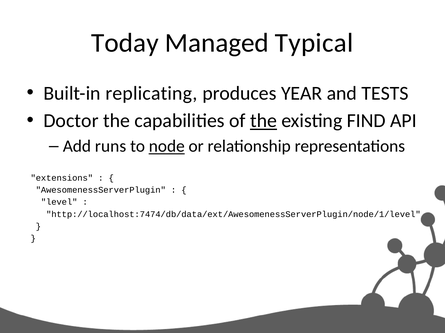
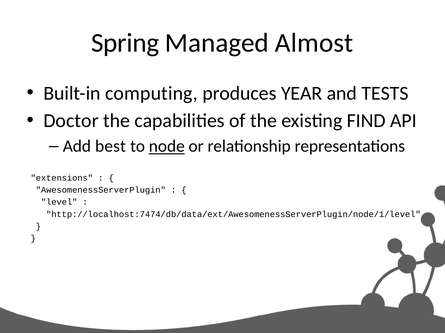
Today: Today -> Spring
Typical: Typical -> Almost
replicating: replicating -> computing
the at (263, 121) underline: present -> none
runs: runs -> best
